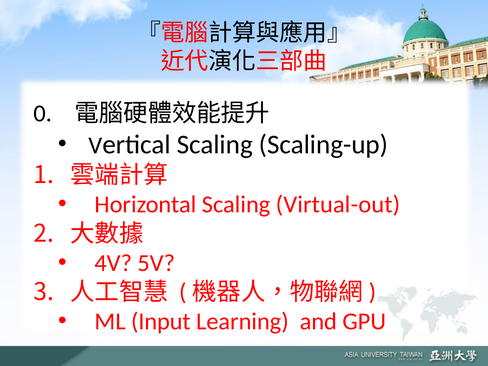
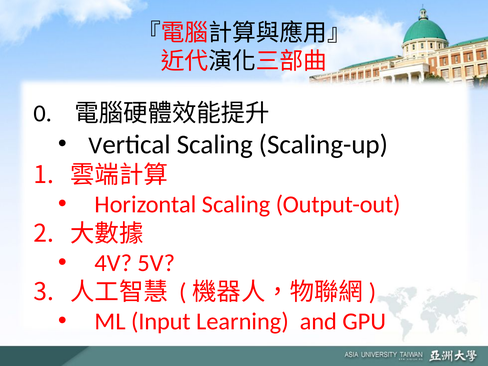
Virtual-out: Virtual-out -> Output-out
